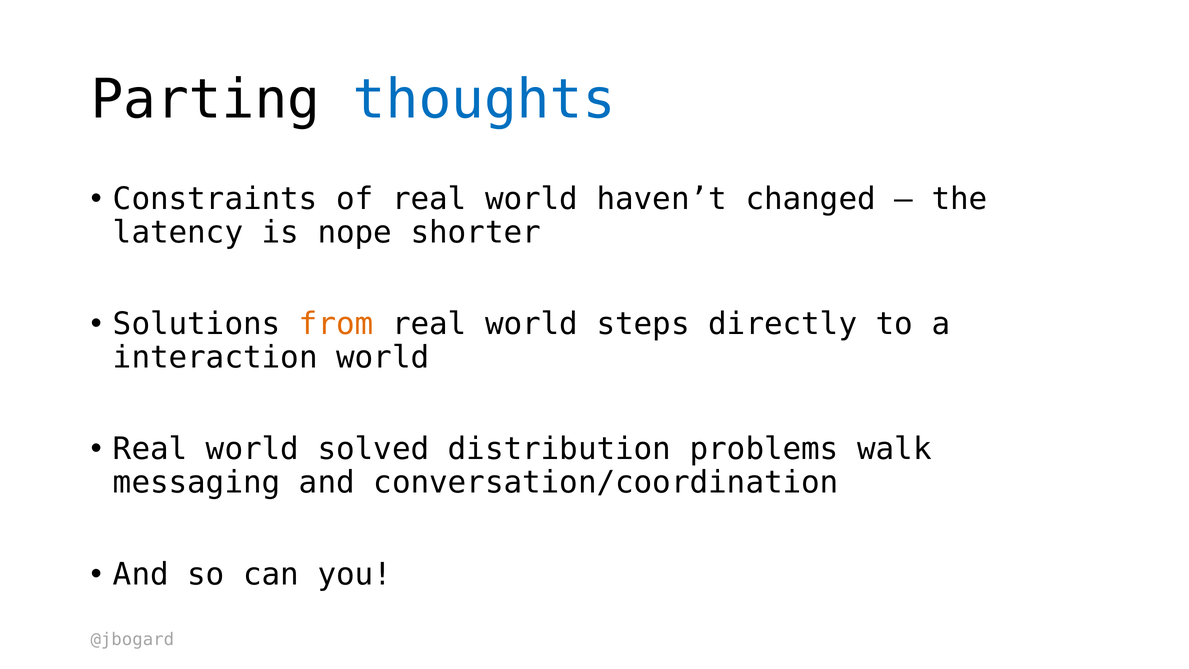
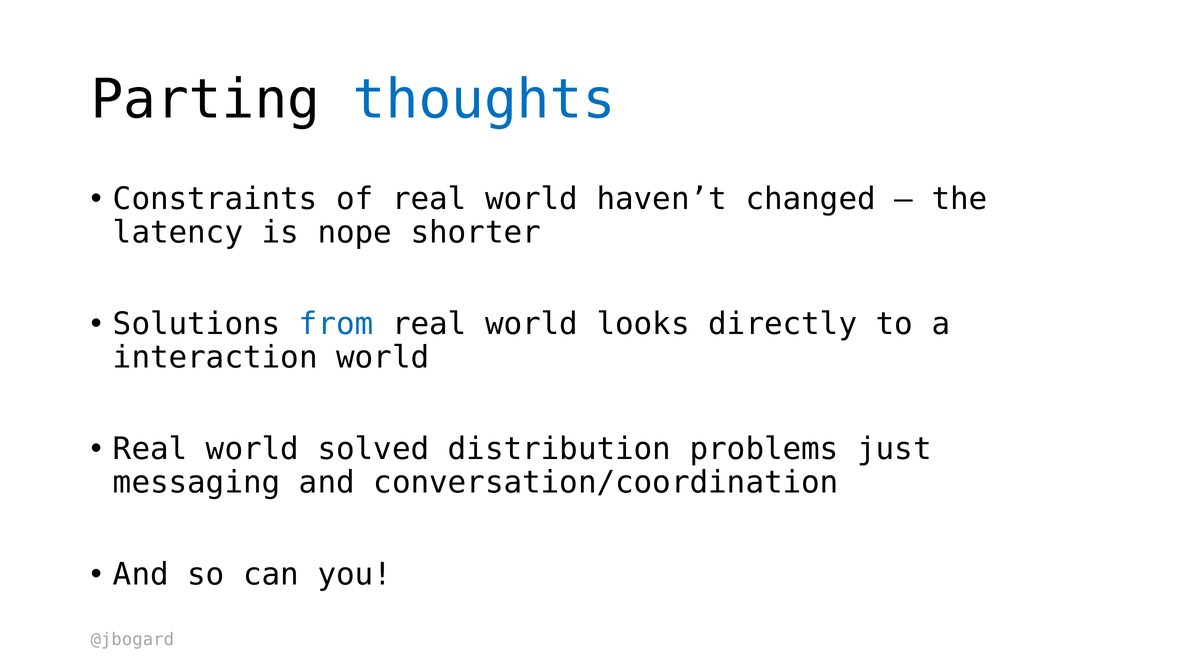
from colour: orange -> blue
steps: steps -> looks
walk: walk -> just
